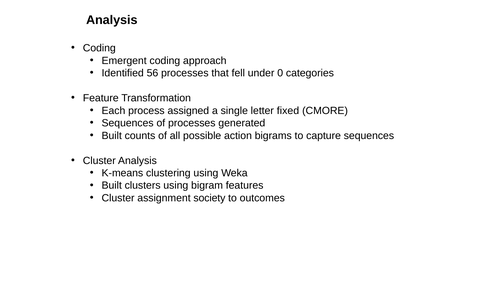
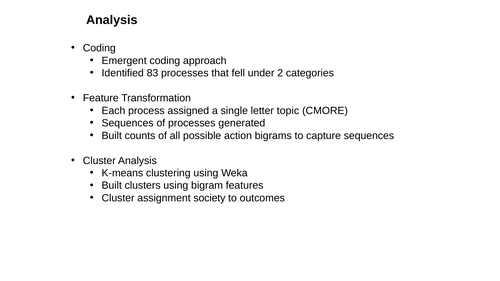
56: 56 -> 83
0: 0 -> 2
fixed: fixed -> topic
